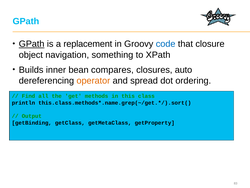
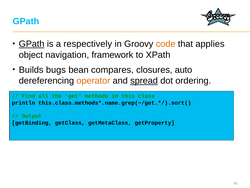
replacement: replacement -> respectively
code colour: blue -> orange
closure: closure -> applies
something: something -> framework
inner: inner -> bugs
spread underline: none -> present
